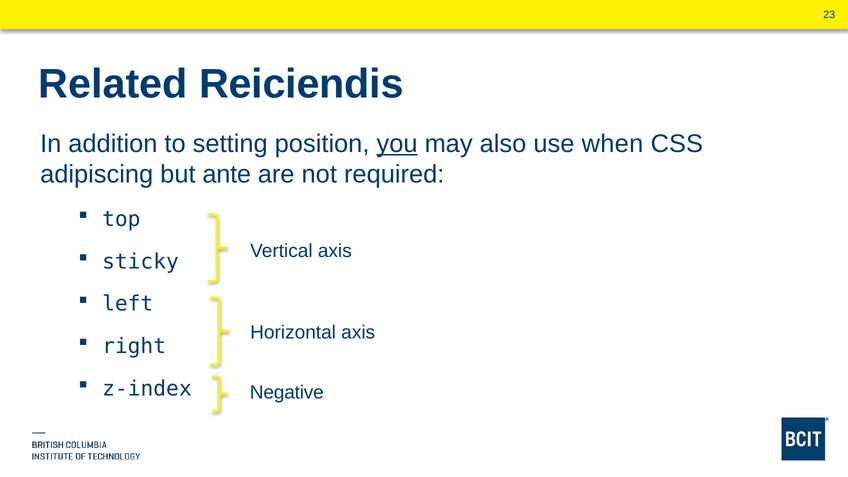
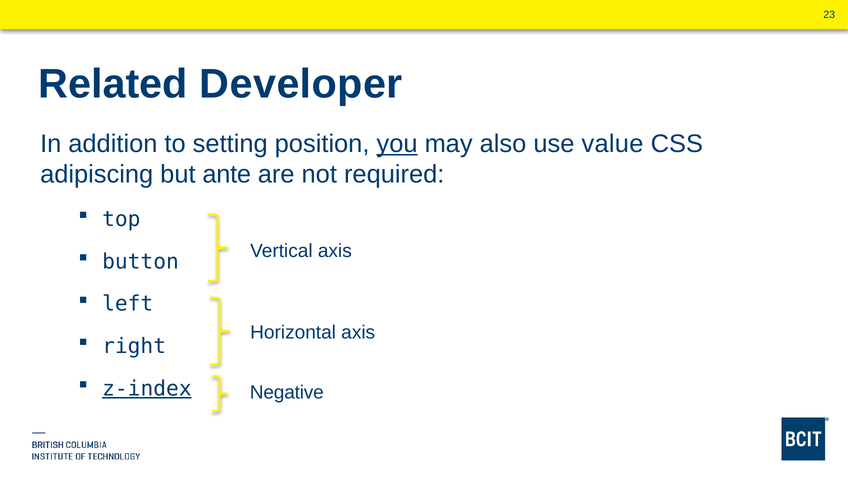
Reiciendis: Reiciendis -> Developer
when: when -> value
sticky: sticky -> button
z-index underline: none -> present
